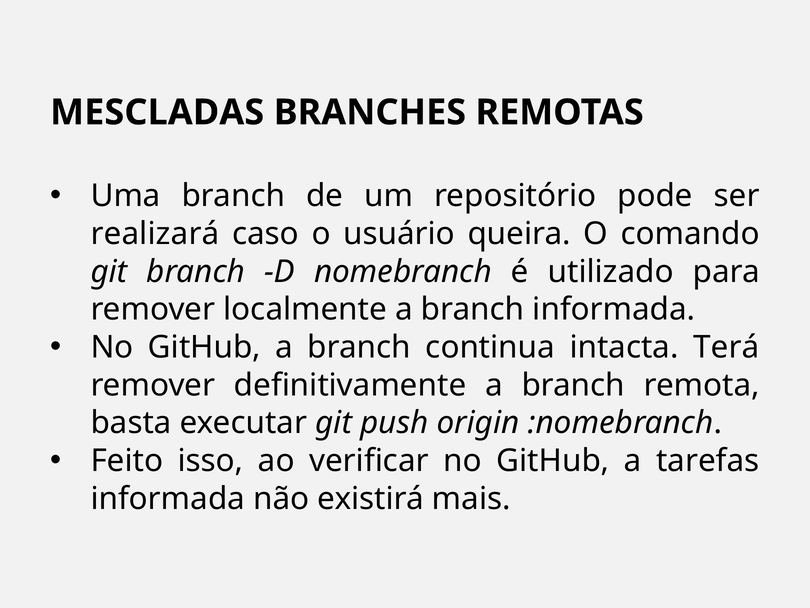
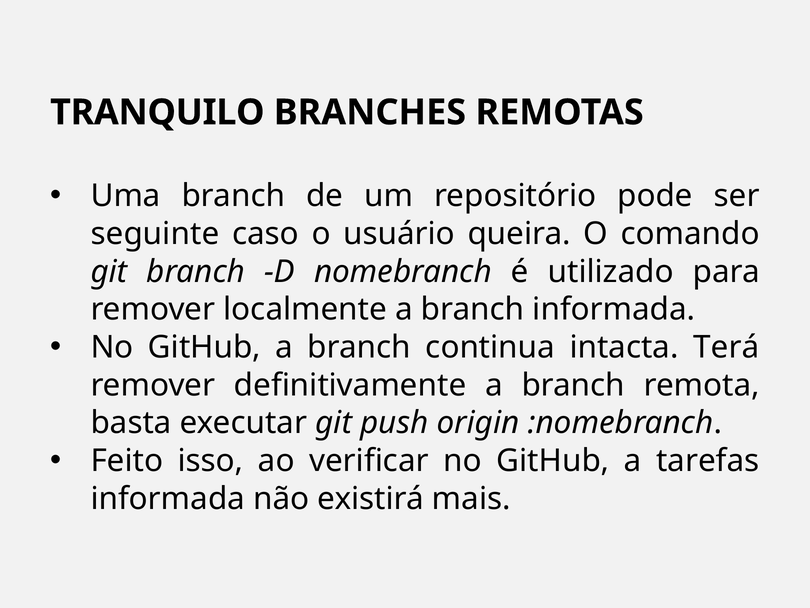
MESCLADAS: MESCLADAS -> TRANQUILO
realizará: realizará -> seguinte
